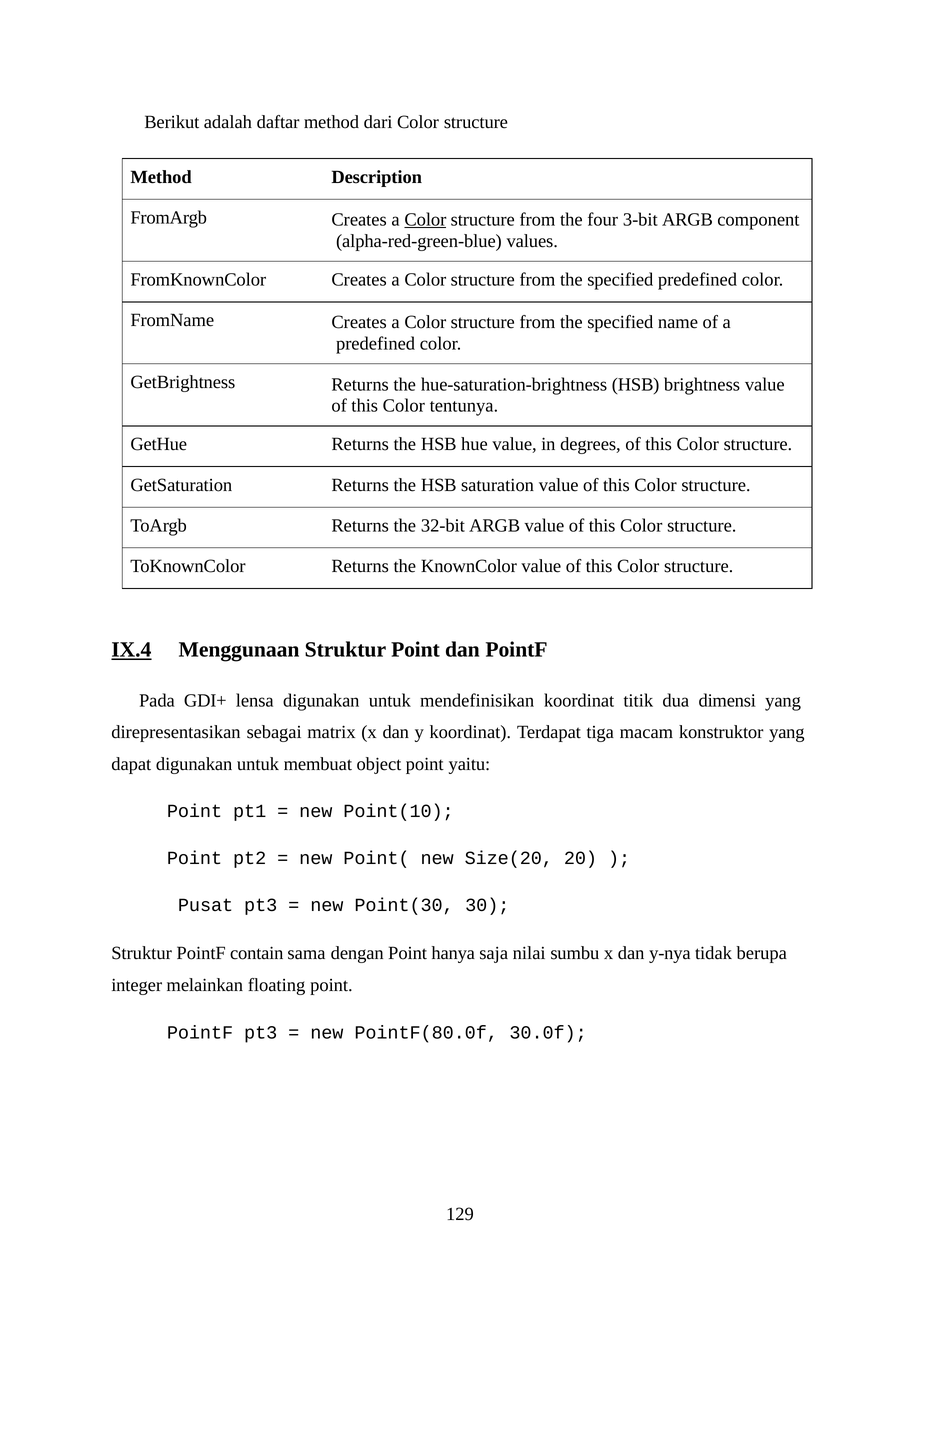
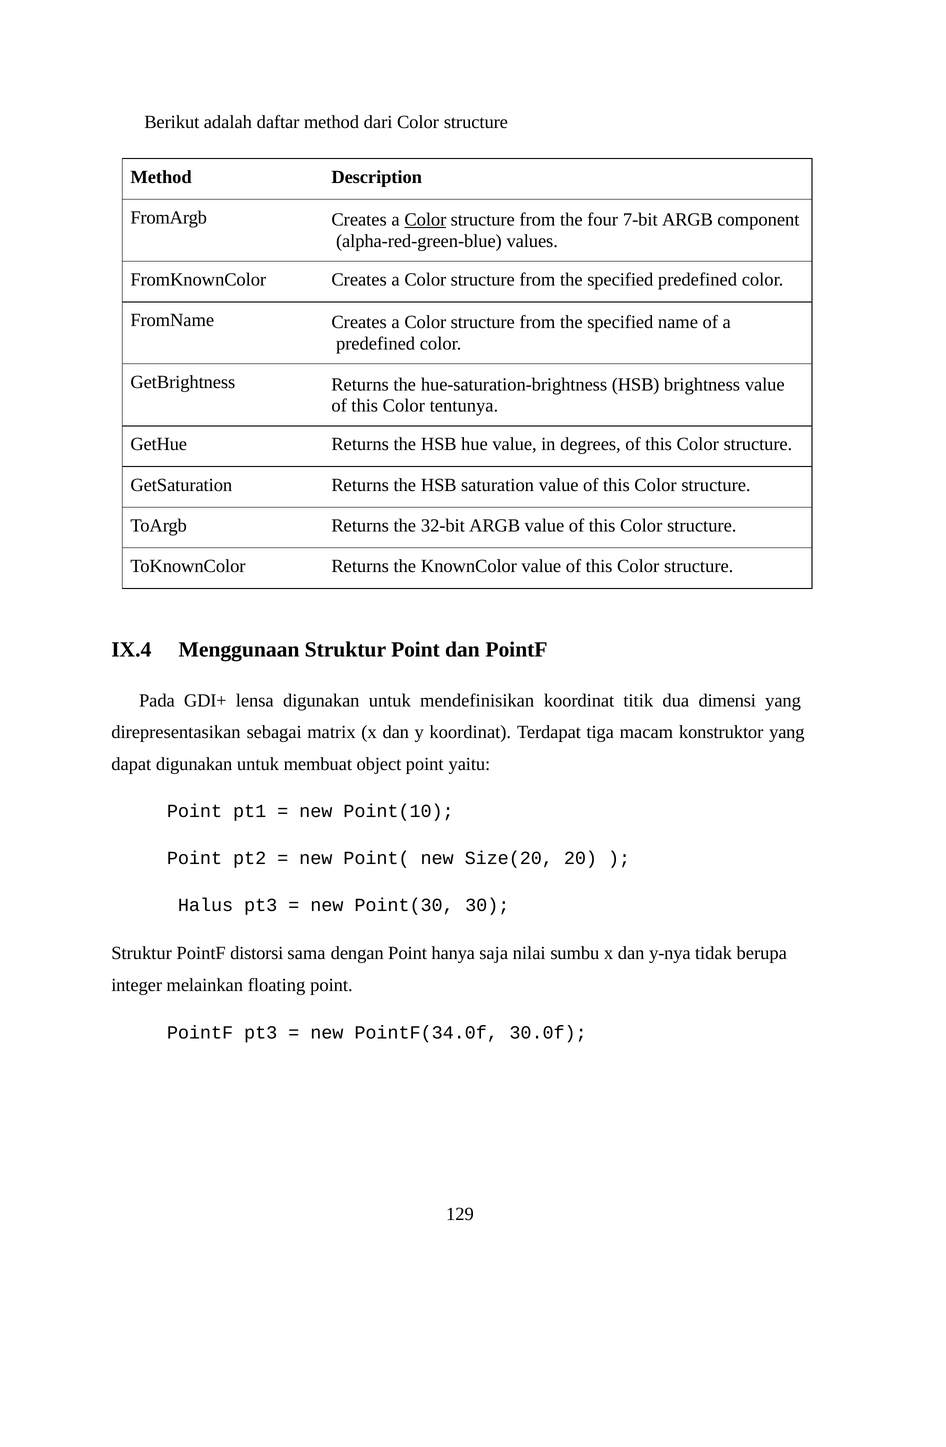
3-bit: 3-bit -> 7-bit
IX.4 underline: present -> none
Pusat: Pusat -> Halus
contain: contain -> distorsi
PointF(80.0f: PointF(80.0f -> PointF(34.0f
